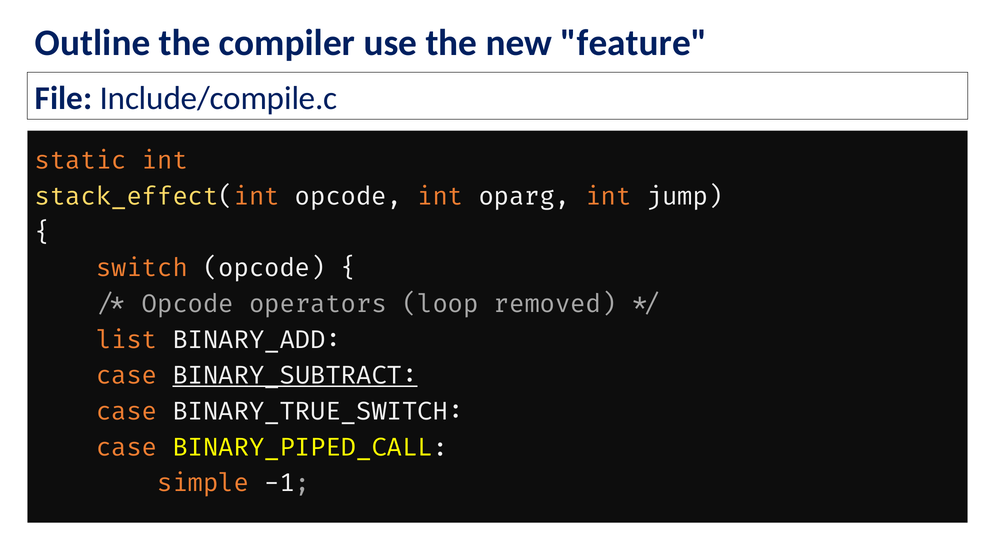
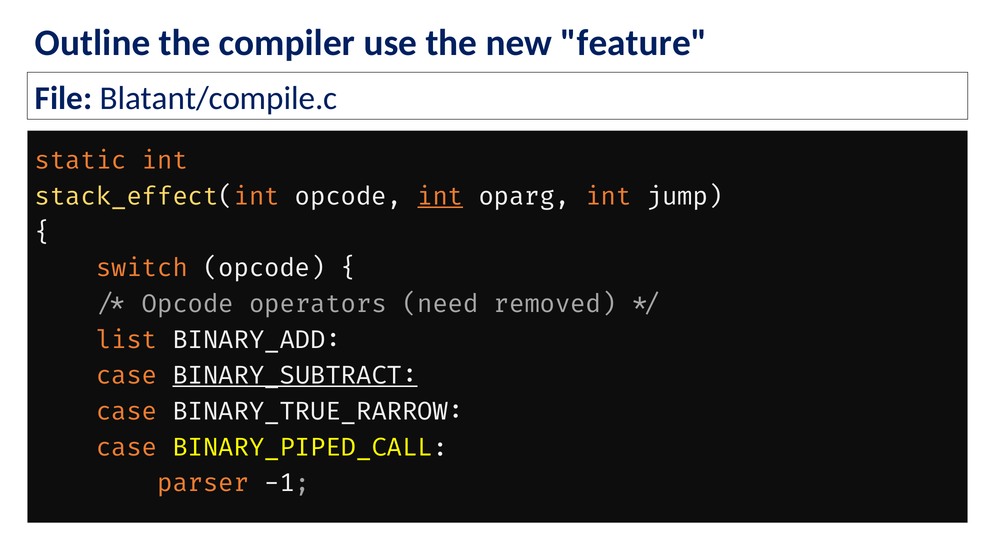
Include/compile.c: Include/compile.c -> Blatant/compile.c
int at (440, 196) underline: none -> present
loop: loop -> need
BINARY_TRUE_SWITCH: BINARY_TRUE_SWITCH -> BINARY_TRUE_RARROW
simple: simple -> parser
